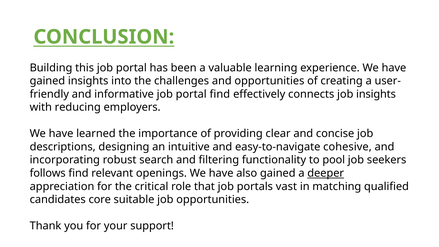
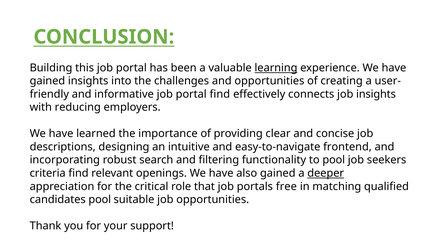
learning underline: none -> present
cohesive: cohesive -> frontend
follows: follows -> criteria
vast: vast -> free
candidates core: core -> pool
